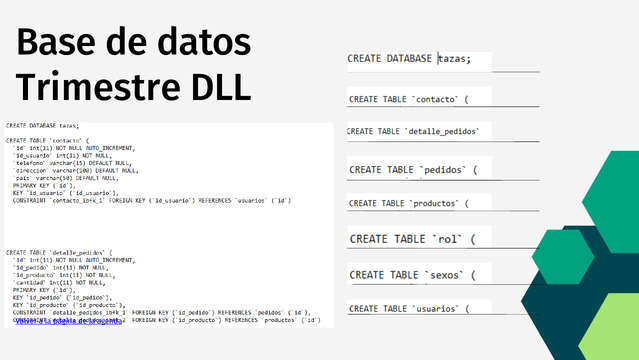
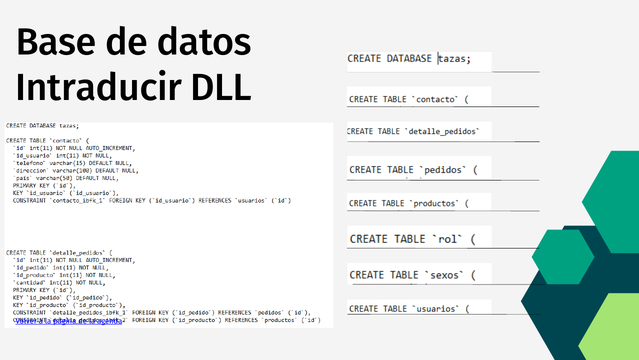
Trimestre: Trimestre -> Intraducir
